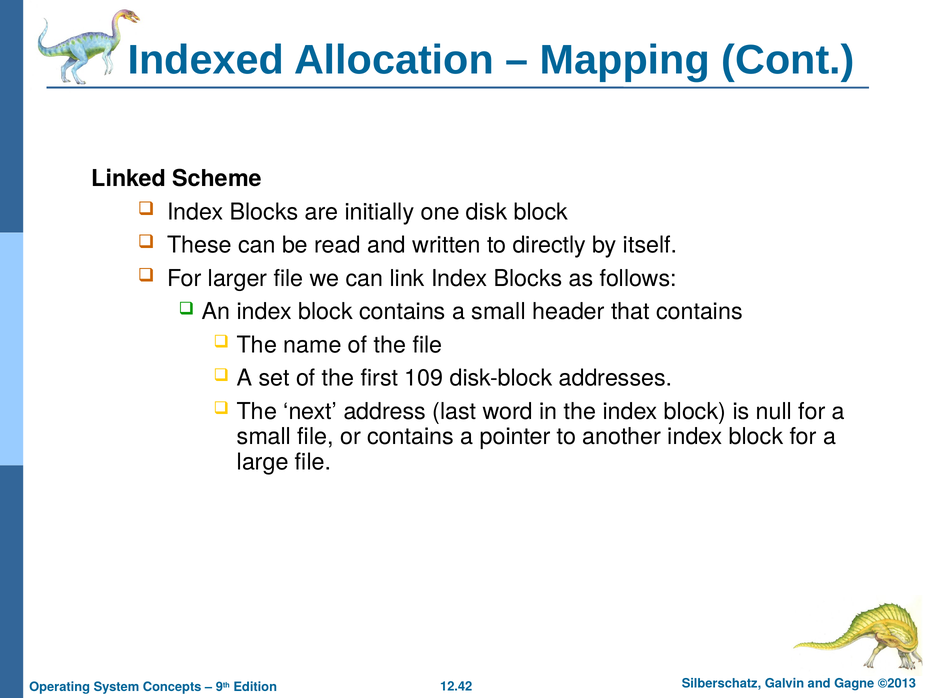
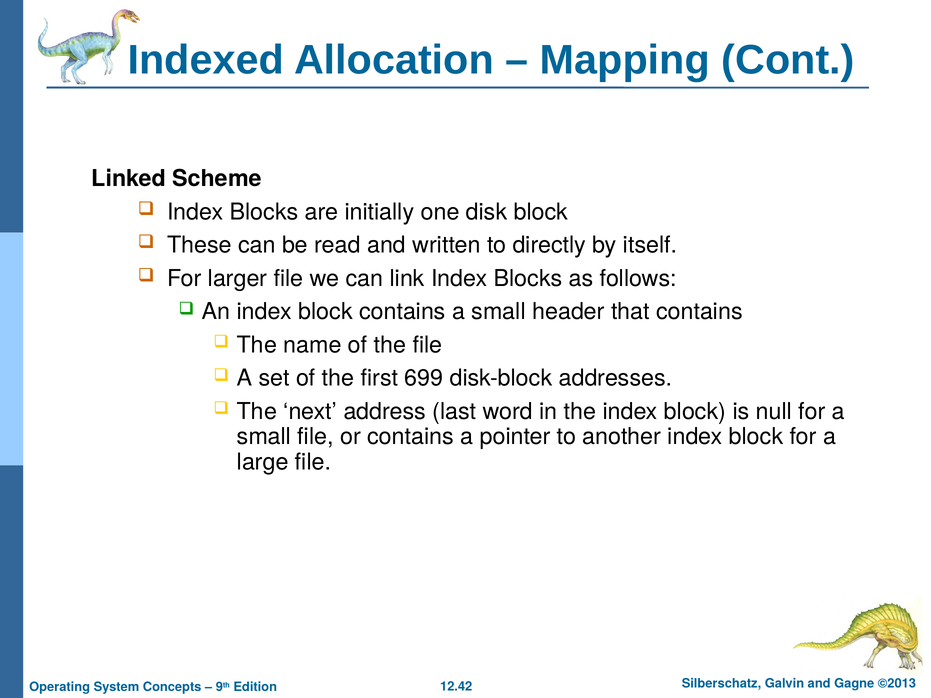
109: 109 -> 699
